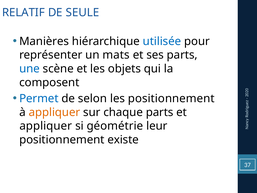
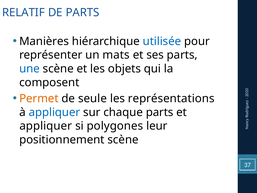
DE SEULE: SEULE -> PARTS
Permet colour: blue -> orange
selon: selon -> seule
les positionnement: positionnement -> représentations
appliquer at (54, 112) colour: orange -> blue
géométrie: géométrie -> polygones
positionnement existe: existe -> scène
